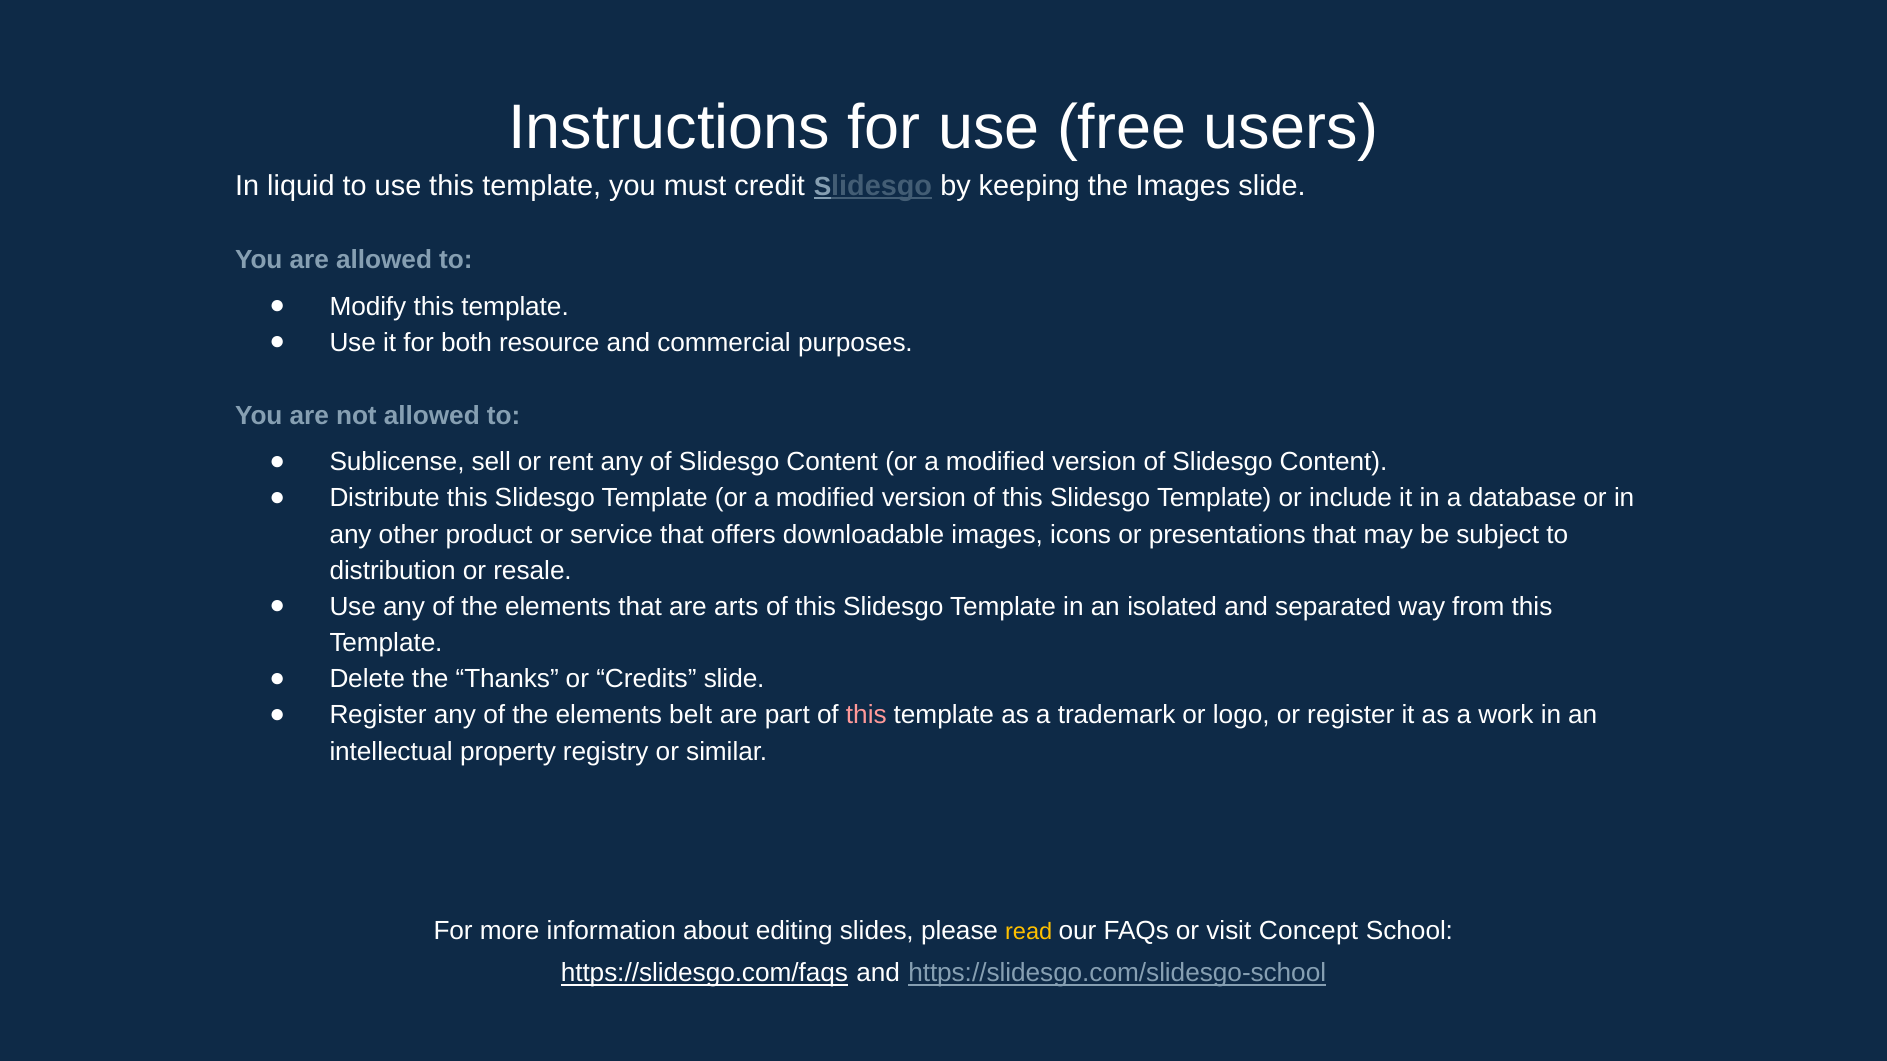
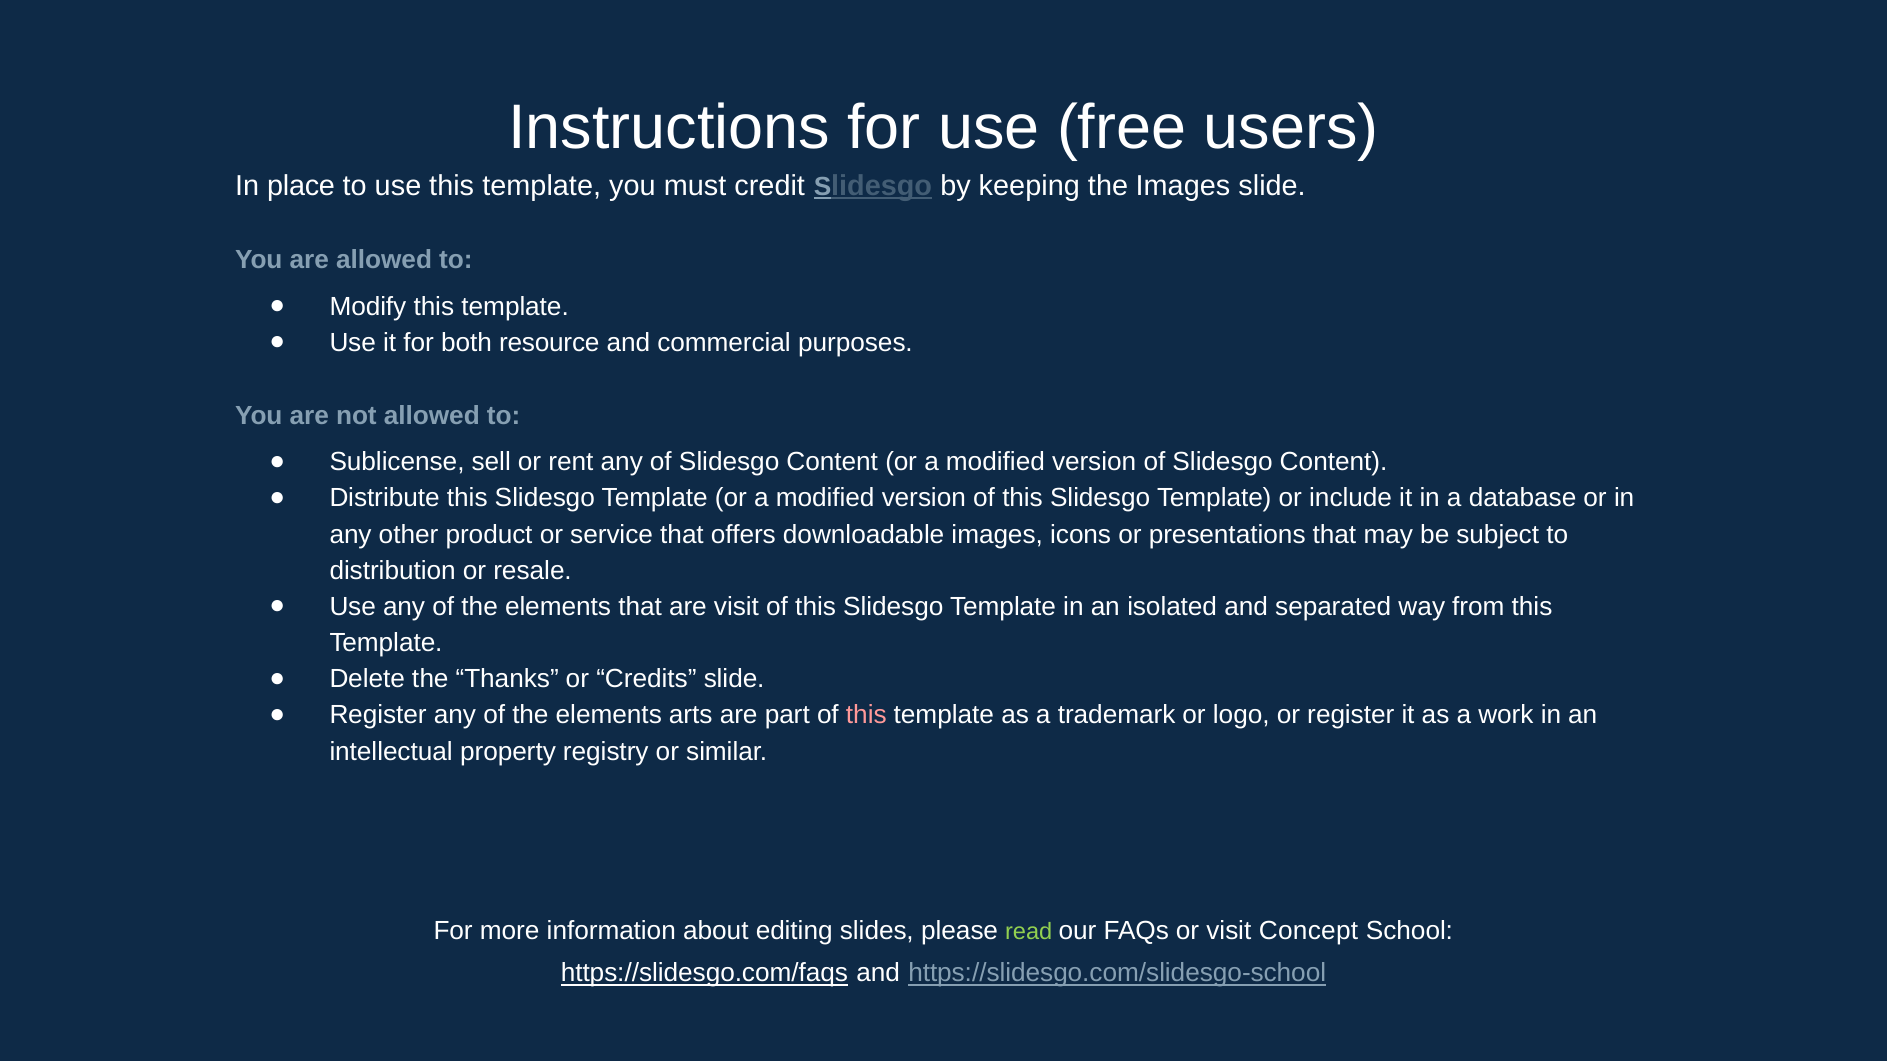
liquid: liquid -> place
are arts: arts -> visit
belt: belt -> arts
read colour: yellow -> light green
